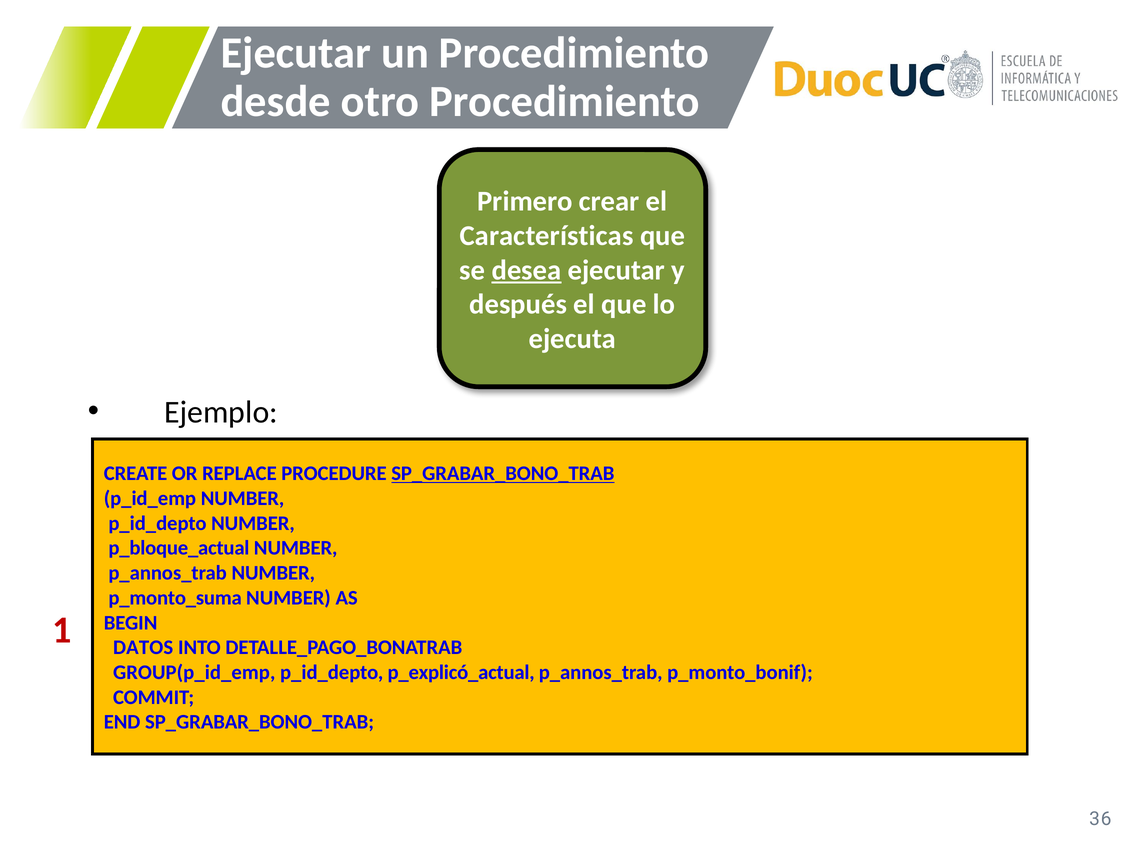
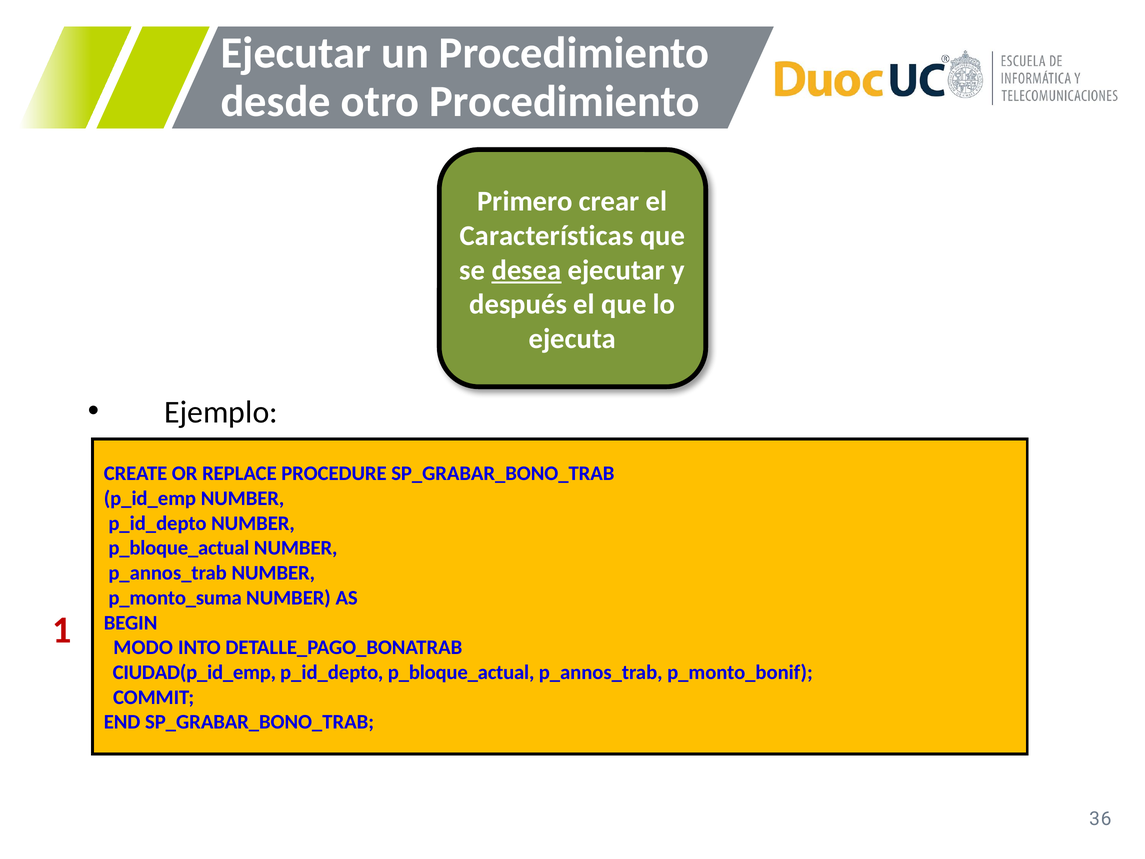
SP_GRABAR_BONO_TRAB at (503, 473) underline: present -> none
DATOS: DATOS -> MODO
GROUP(p_id_emp: GROUP(p_id_emp -> CIUDAD(p_id_emp
p_id_depto p_explicó_actual: p_explicó_actual -> p_bloque_actual
